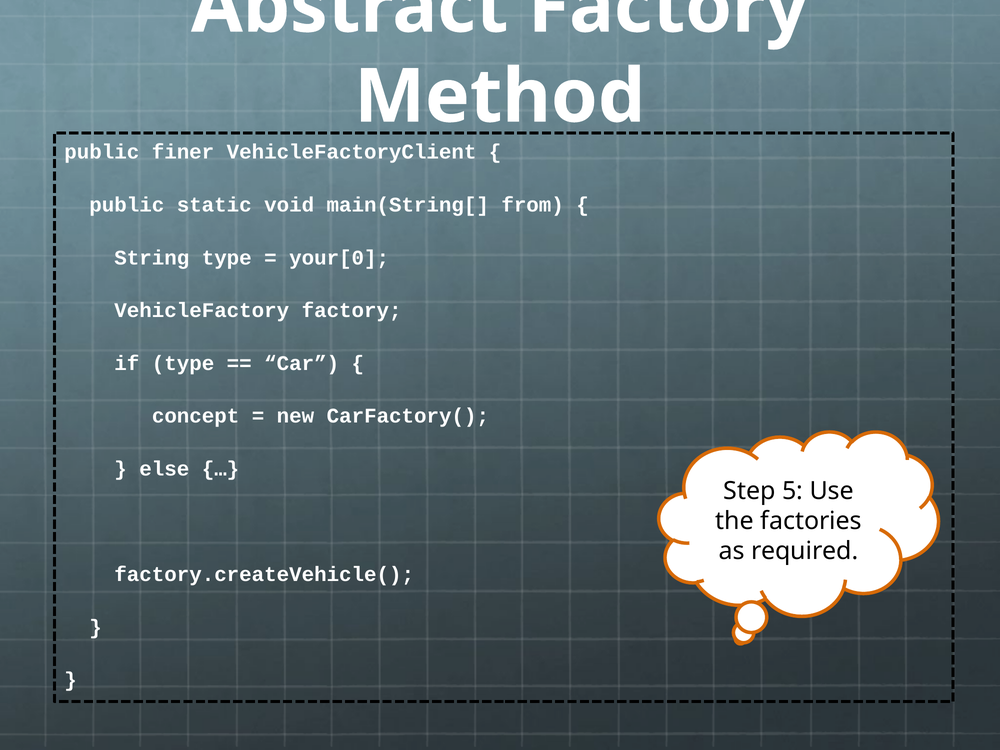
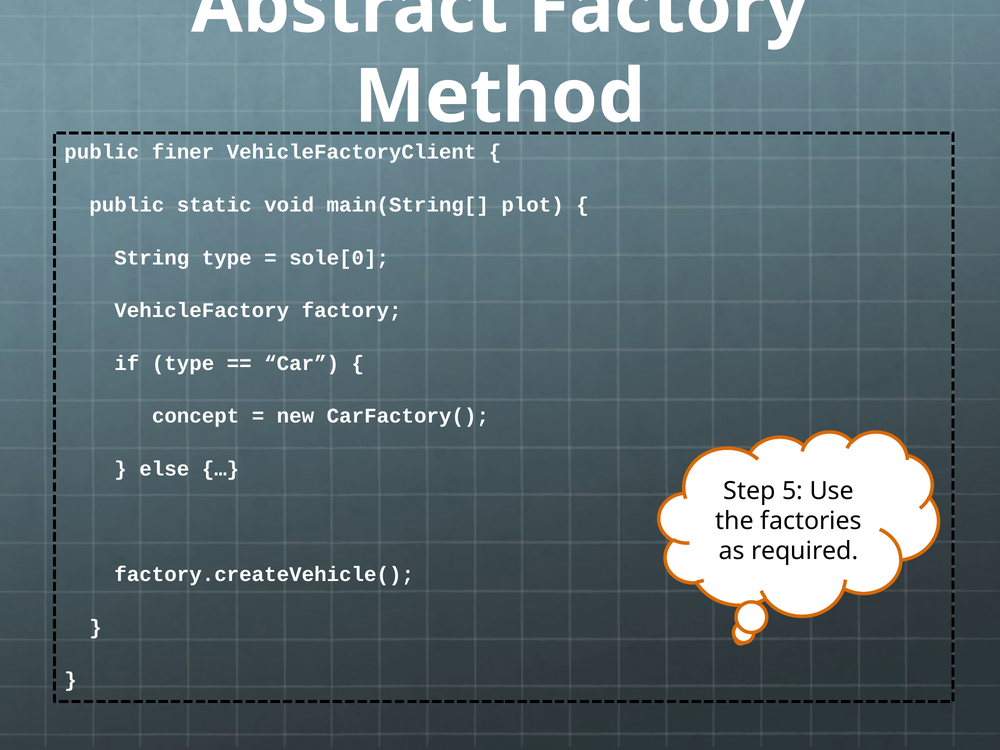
from: from -> plot
your[0: your[0 -> sole[0
